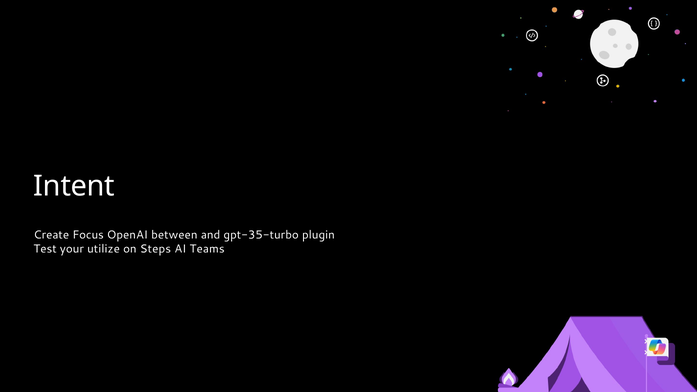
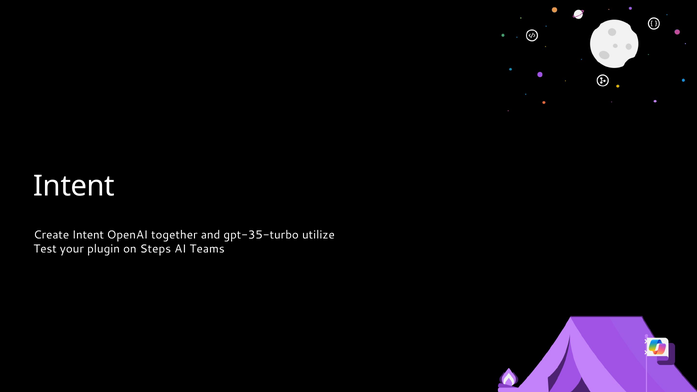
Create Focus: Focus -> Intent
between: between -> together
plugin: plugin -> utilize
utilize: utilize -> plugin
